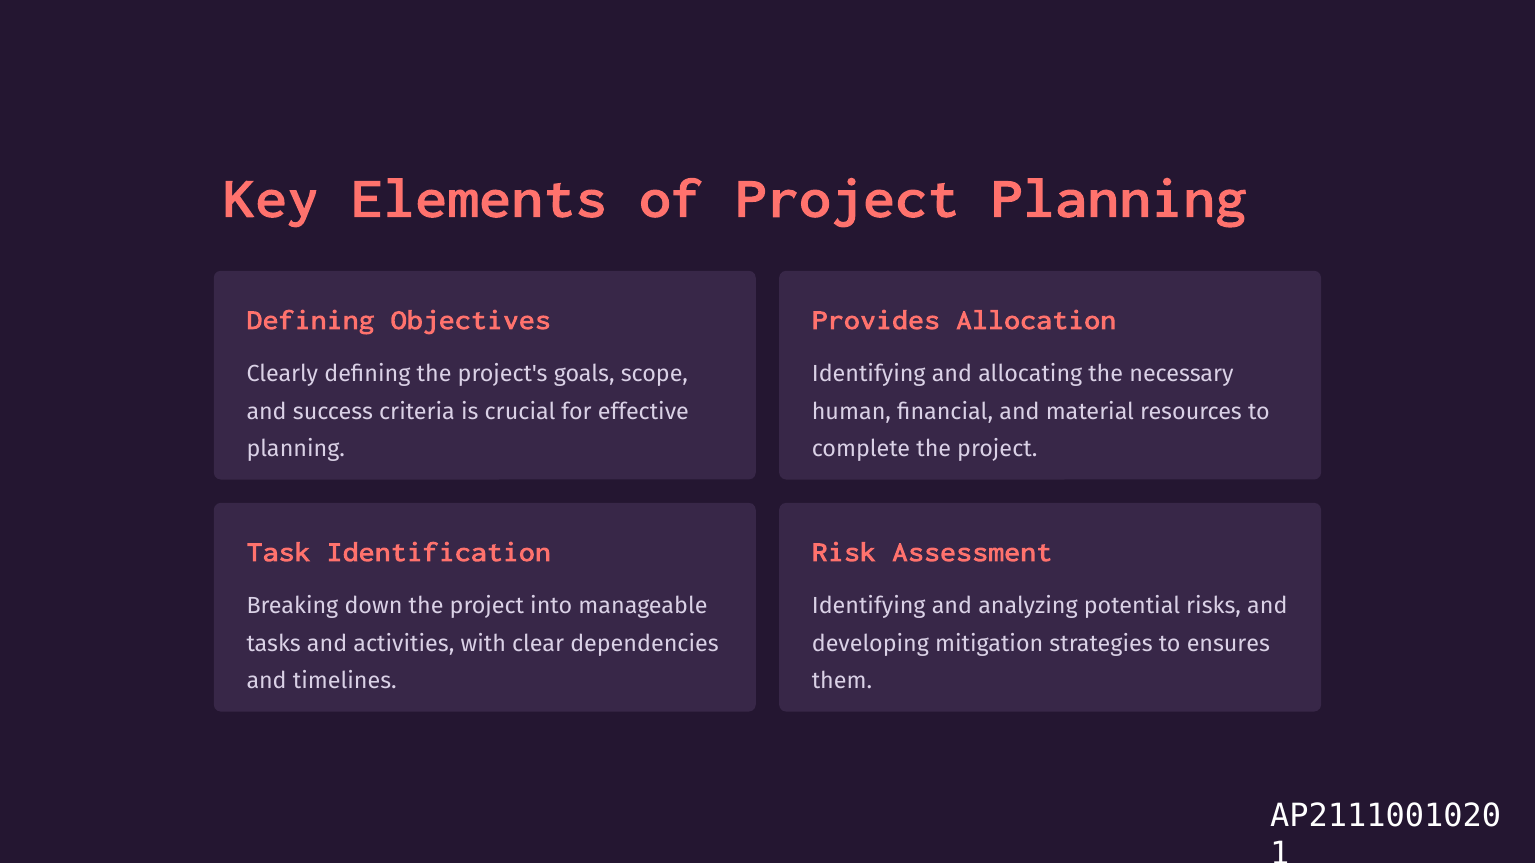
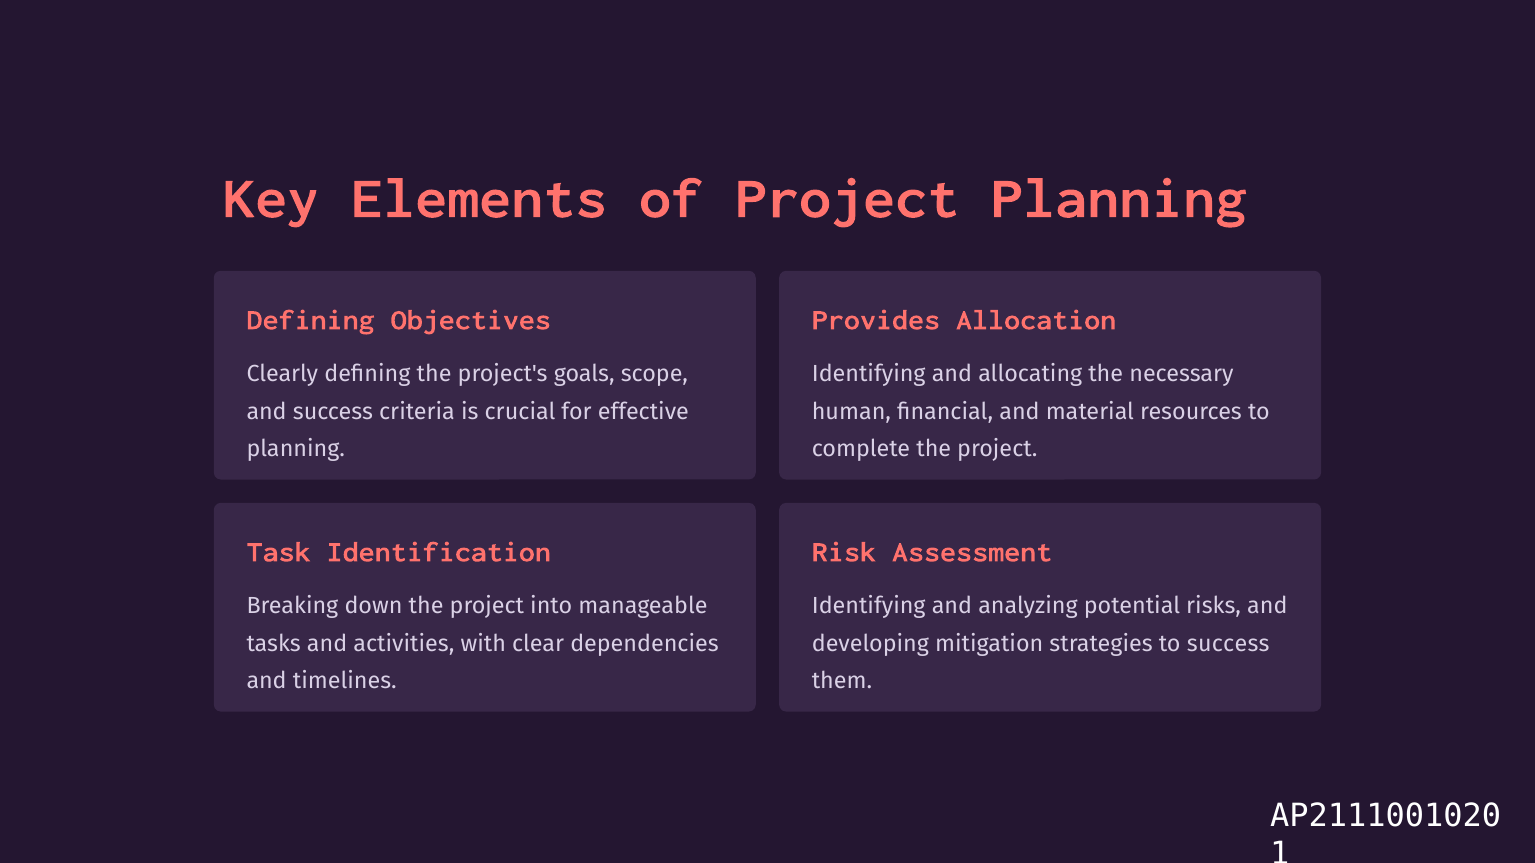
to ensures: ensures -> success
